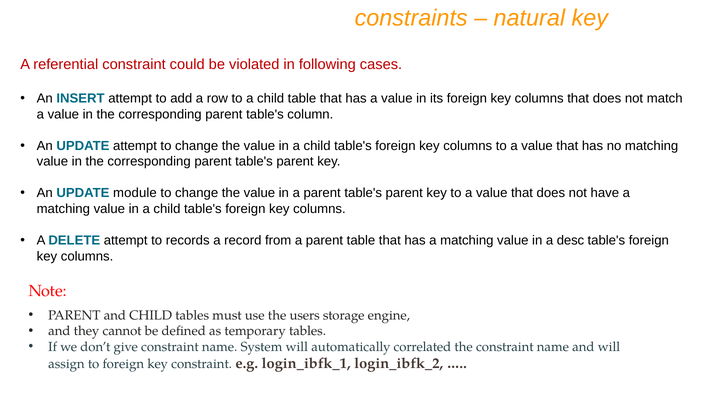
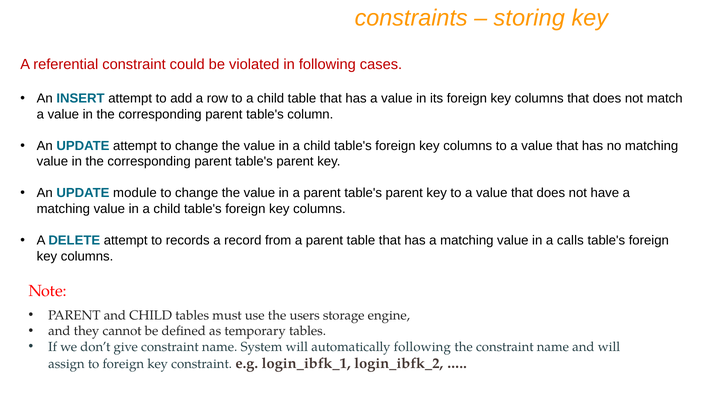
natural: natural -> storing
desc: desc -> calls
automatically correlated: correlated -> following
